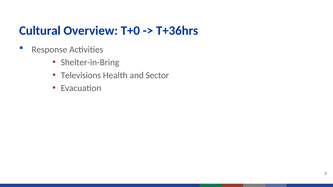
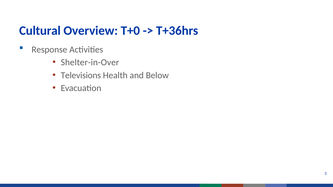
Shelter-in-Bring: Shelter-in-Bring -> Shelter-in-Over
Sector: Sector -> Below
